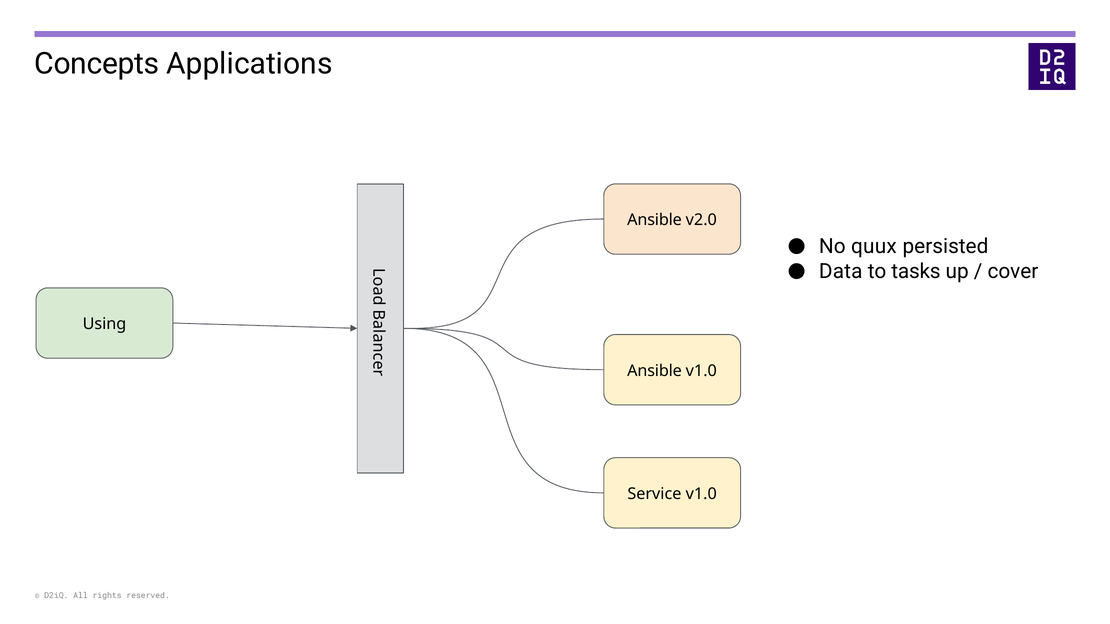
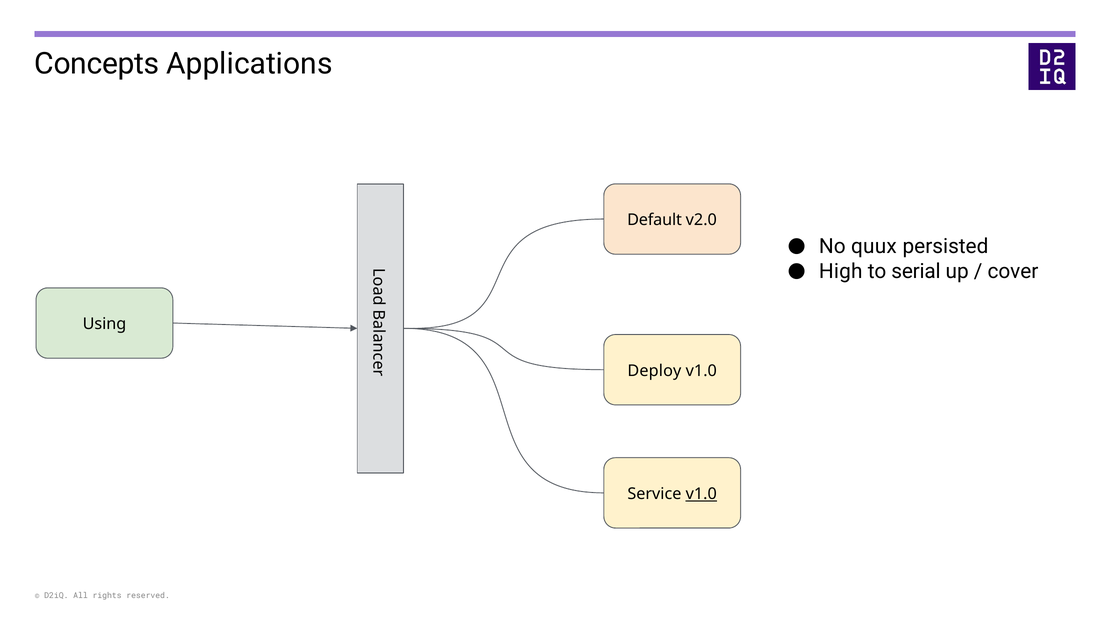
Ansible at (655, 220): Ansible -> Default
Data: Data -> High
tasks: tasks -> serial
Ansible at (655, 371): Ansible -> Deploy
v1.0 at (701, 494) underline: none -> present
